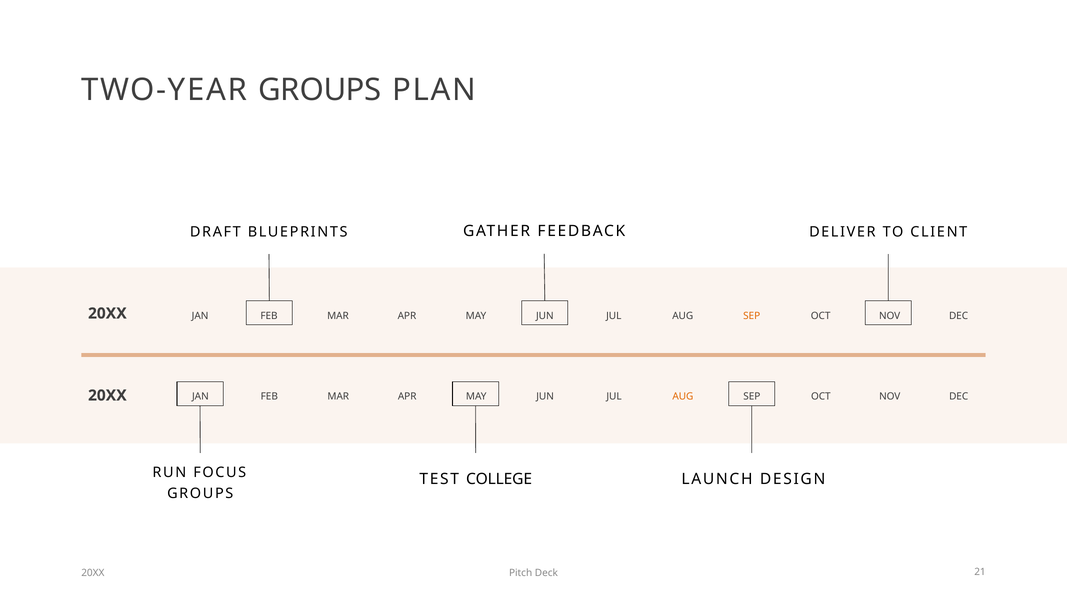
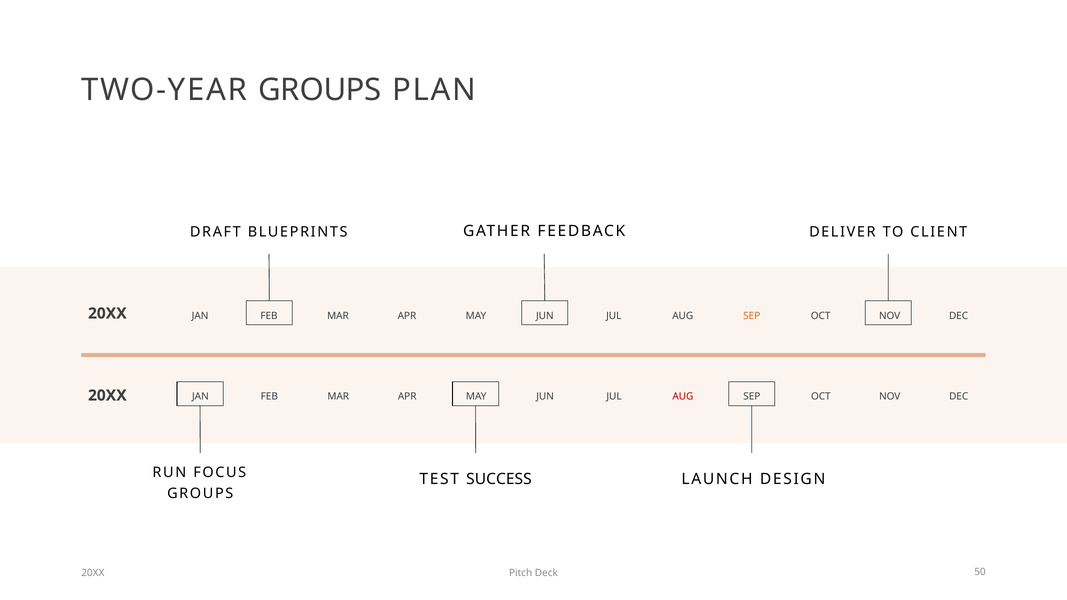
AUG at (683, 397) colour: orange -> red
COLLEGE: COLLEGE -> SUCCESS
21: 21 -> 50
